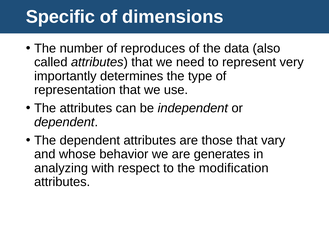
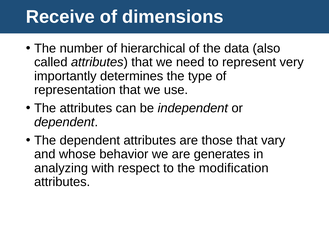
Specific: Specific -> Receive
reproduces: reproduces -> hierarchical
